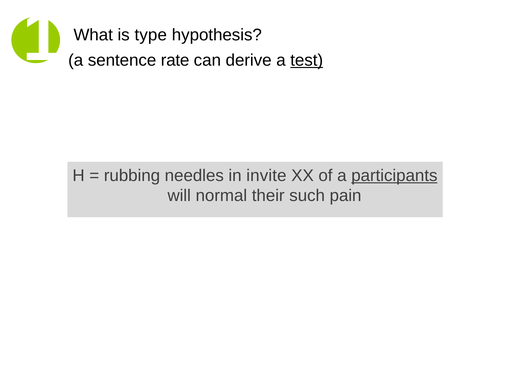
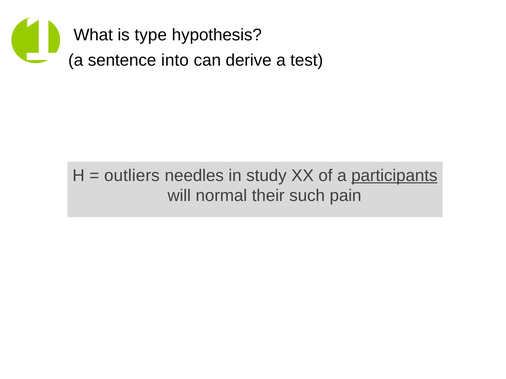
rate: rate -> into
test underline: present -> none
rubbing: rubbing -> outliers
invite: invite -> study
